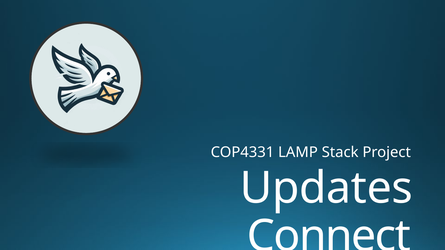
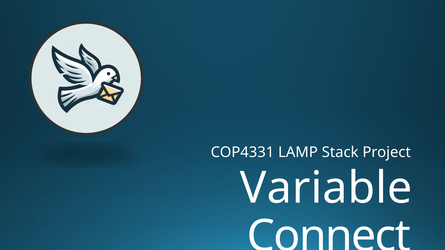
Updates: Updates -> Variable
